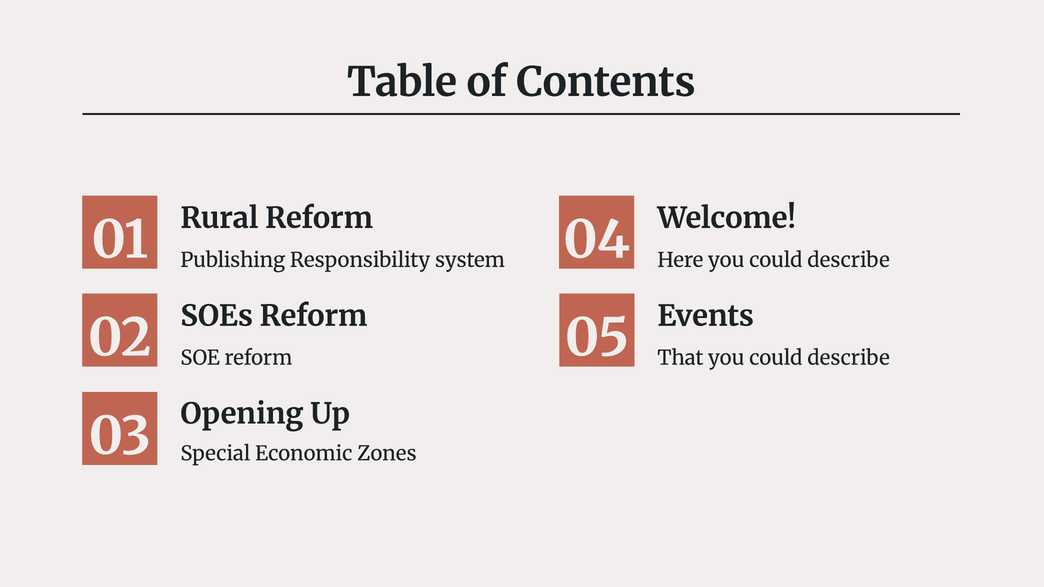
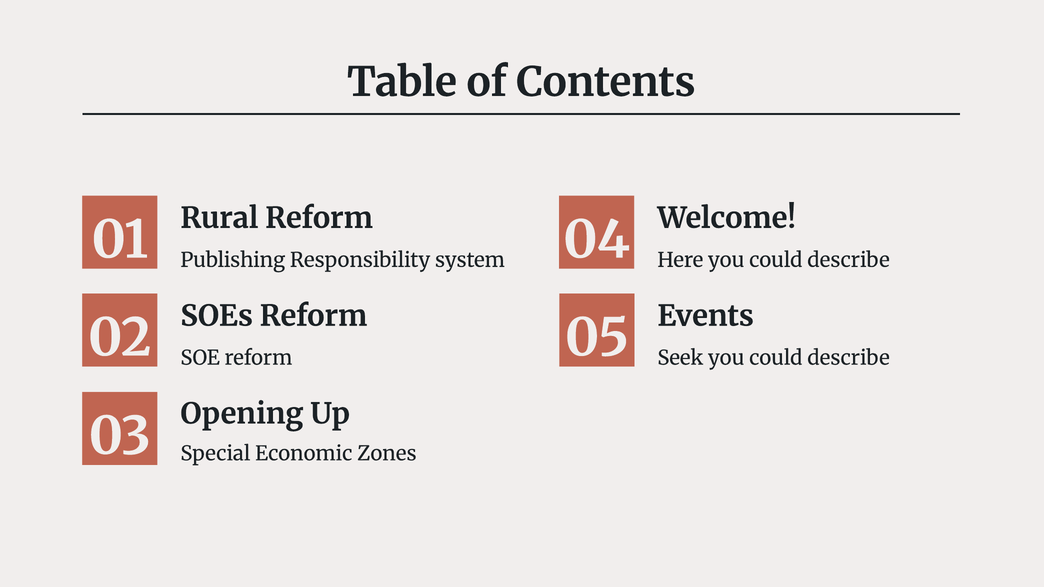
That: That -> Seek
